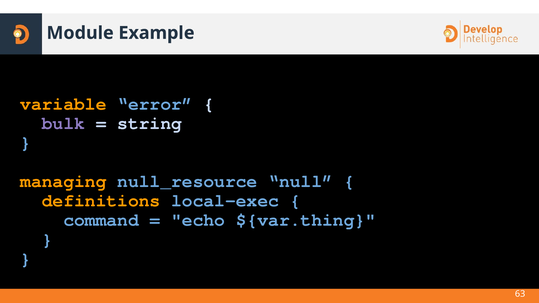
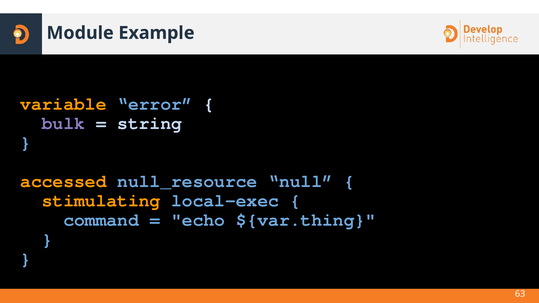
managing: managing -> accessed
definitions: definitions -> stimulating
